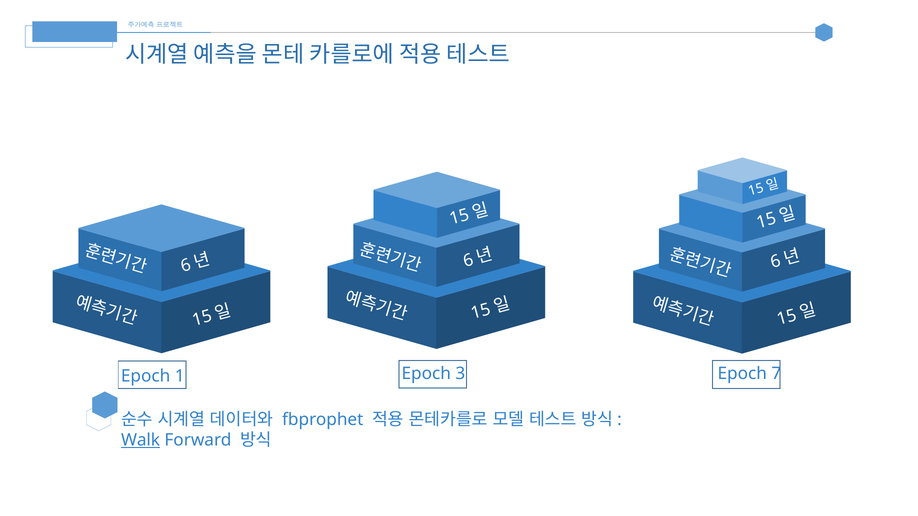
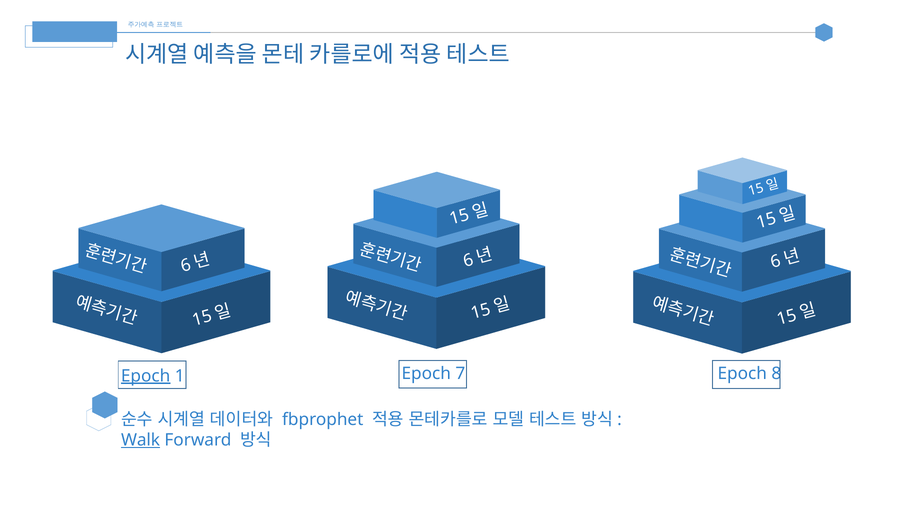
3: 3 -> 7
Epoch at (146, 376) underline: none -> present
7: 7 -> 8
